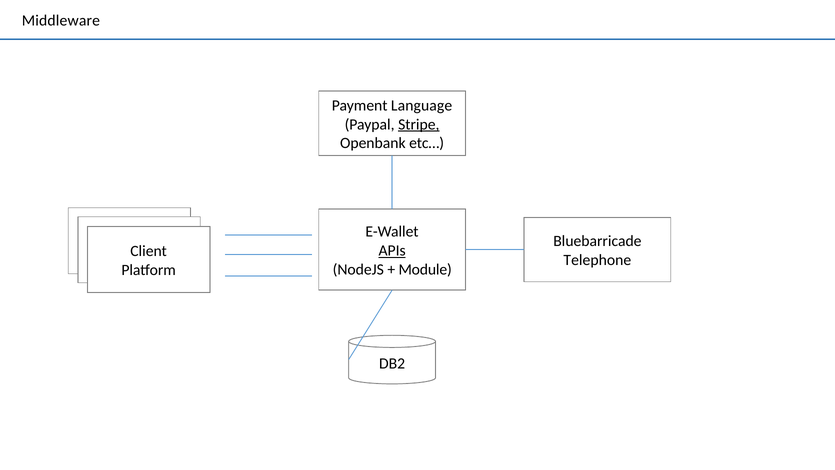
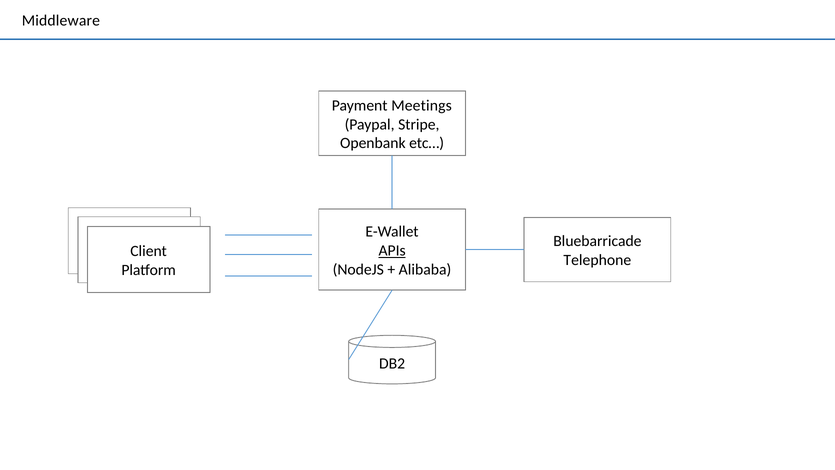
Language: Language -> Meetings
Stripe underline: present -> none
Module: Module -> Alibaba
